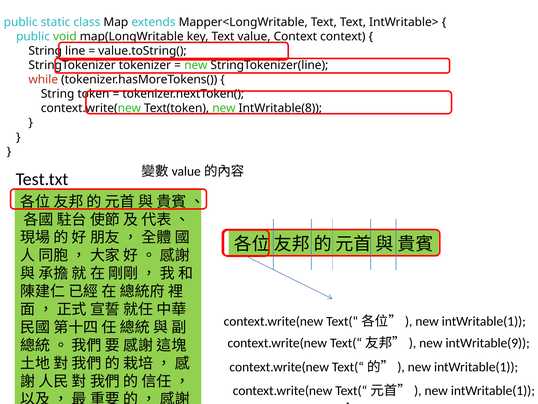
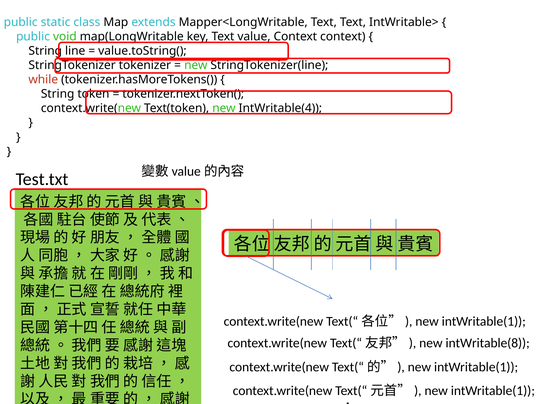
IntWritable(8: IntWritable(8 -> IntWritable(4
intWritable(9: intWritable(9 -> intWritable(8
